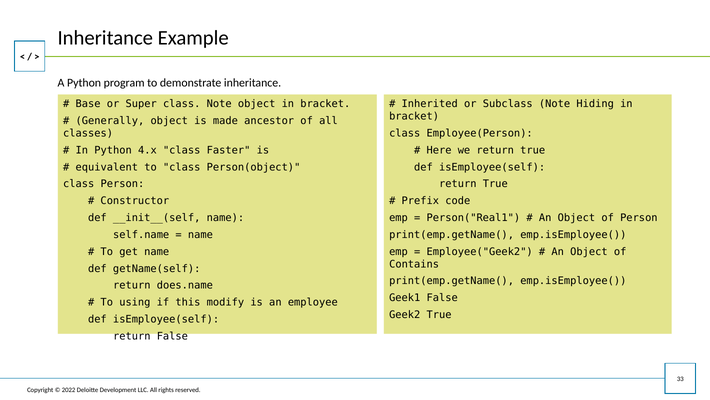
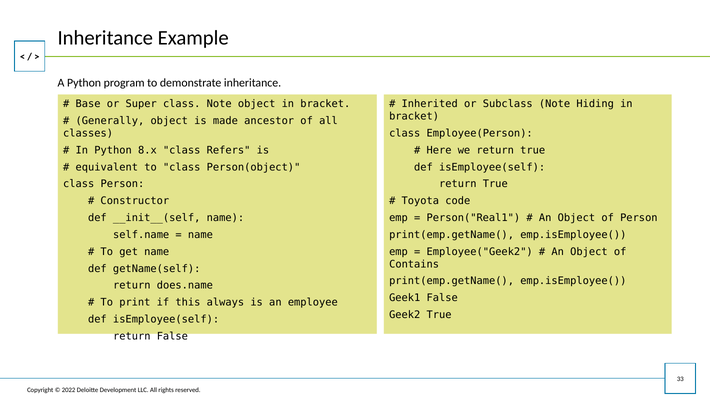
4.x: 4.x -> 8.x
Faster: Faster -> Refers
Prefix: Prefix -> Toyota
using: using -> print
modify: modify -> always
